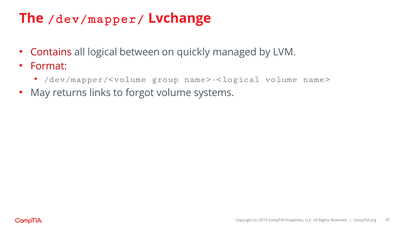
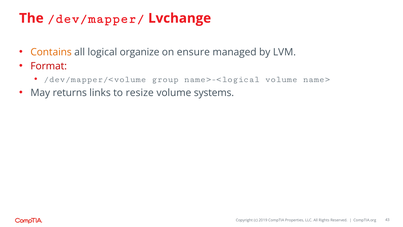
Contains colour: red -> orange
between: between -> organize
quickly: quickly -> ensure
forgot: forgot -> resize
